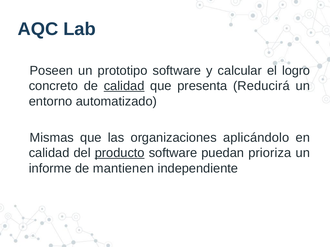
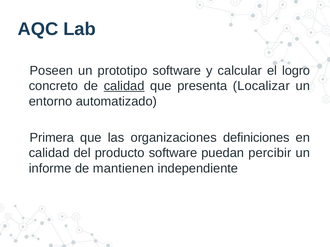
Reducirá: Reducirá -> Localizar
Mismas: Mismas -> Primera
aplicándolo: aplicándolo -> definiciones
producto underline: present -> none
prioriza: prioriza -> percibir
